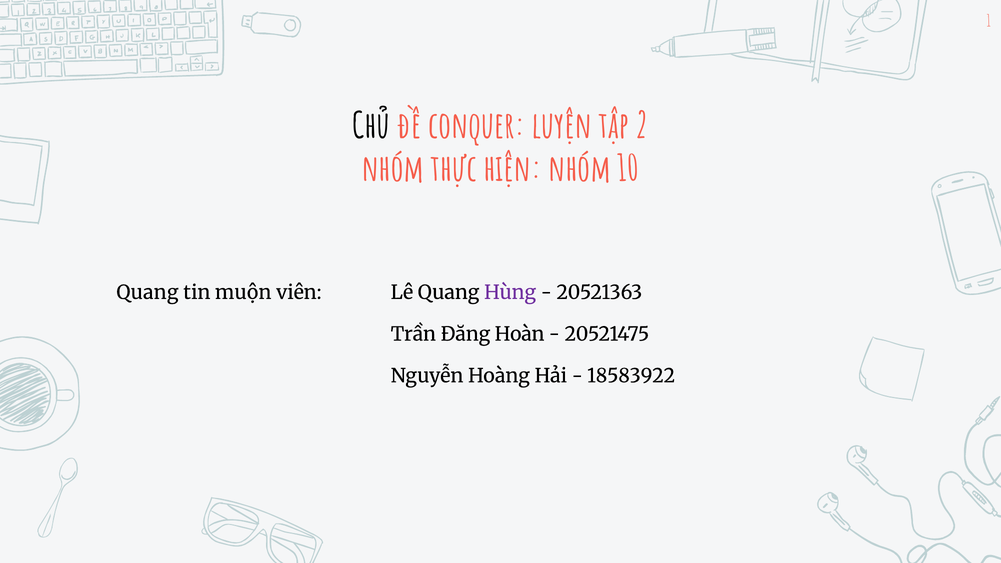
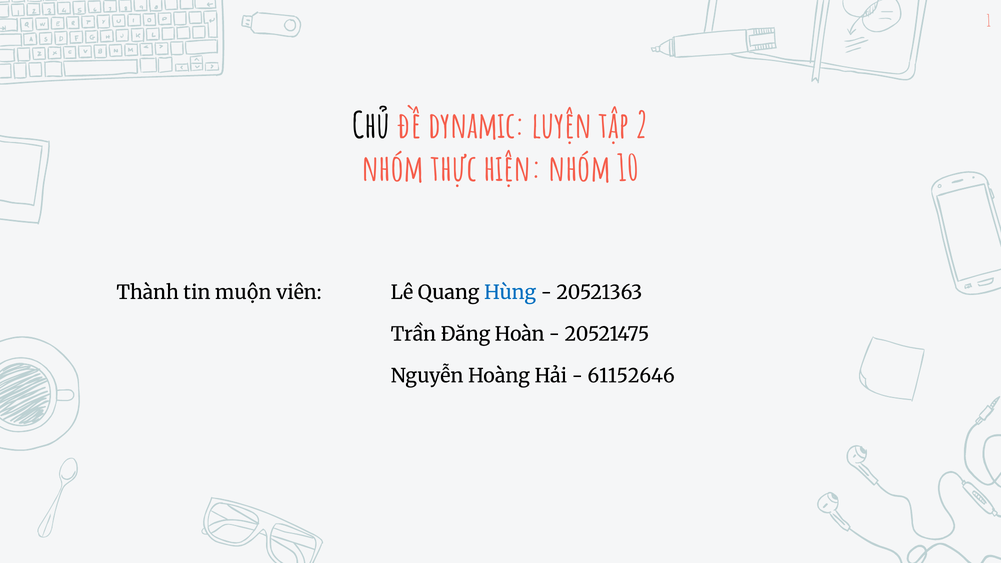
conquer: conquer -> dynamic
Quang at (147, 293): Quang -> Thành
Hùng colour: purple -> blue
18583922: 18583922 -> 61152646
